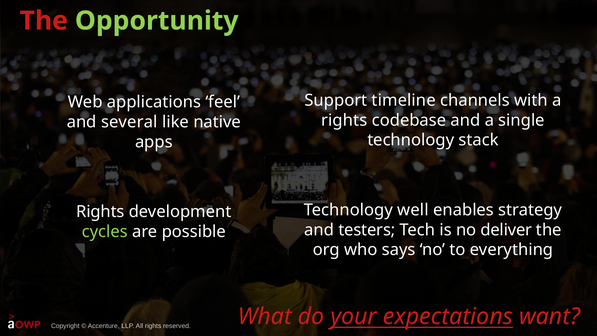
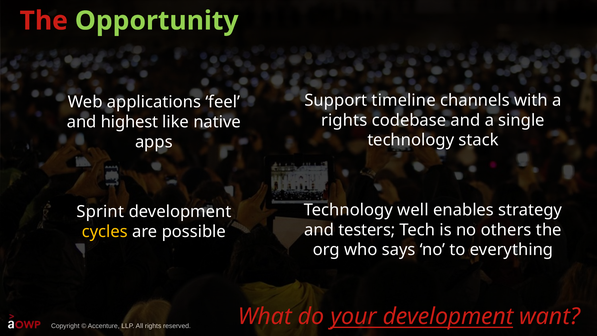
several: several -> highest
Rights at (100, 212): Rights -> Sprint
deliver: deliver -> others
cycles colour: light green -> yellow
your expectations: expectations -> development
